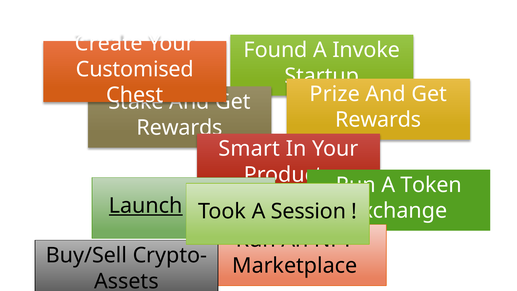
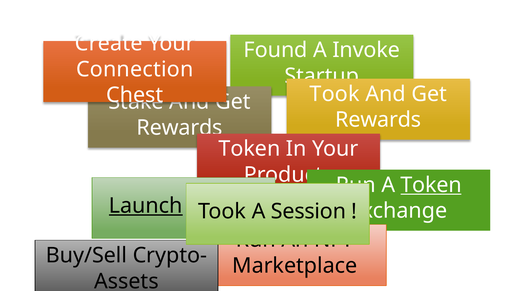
Customised: Customised -> Connection
Prize at (335, 94): Prize -> Took
Smart at (249, 149): Smart -> Token
Token at (431, 185) underline: none -> present
